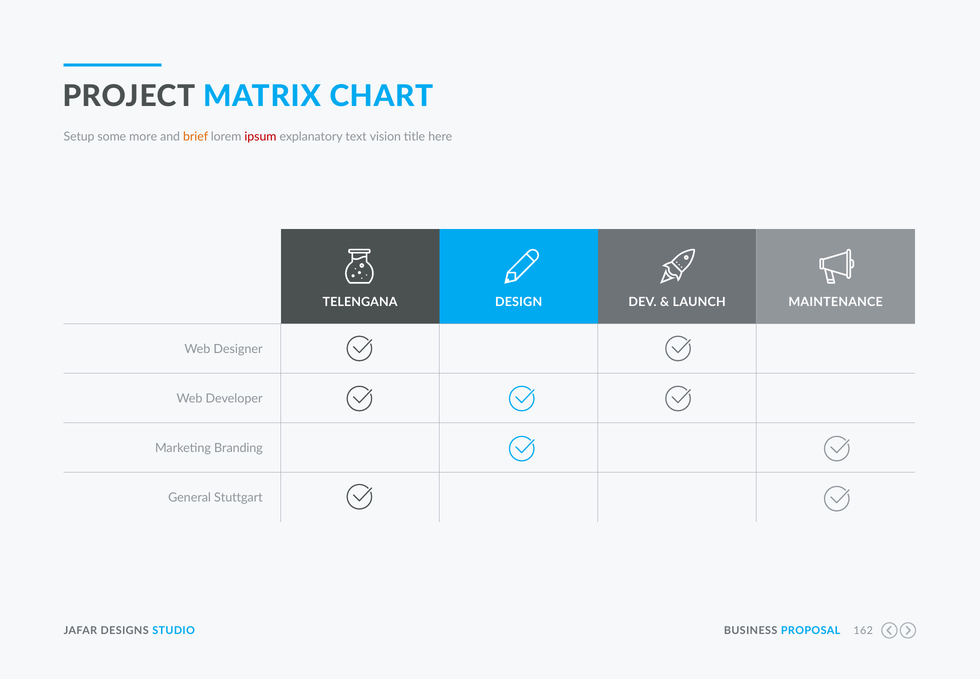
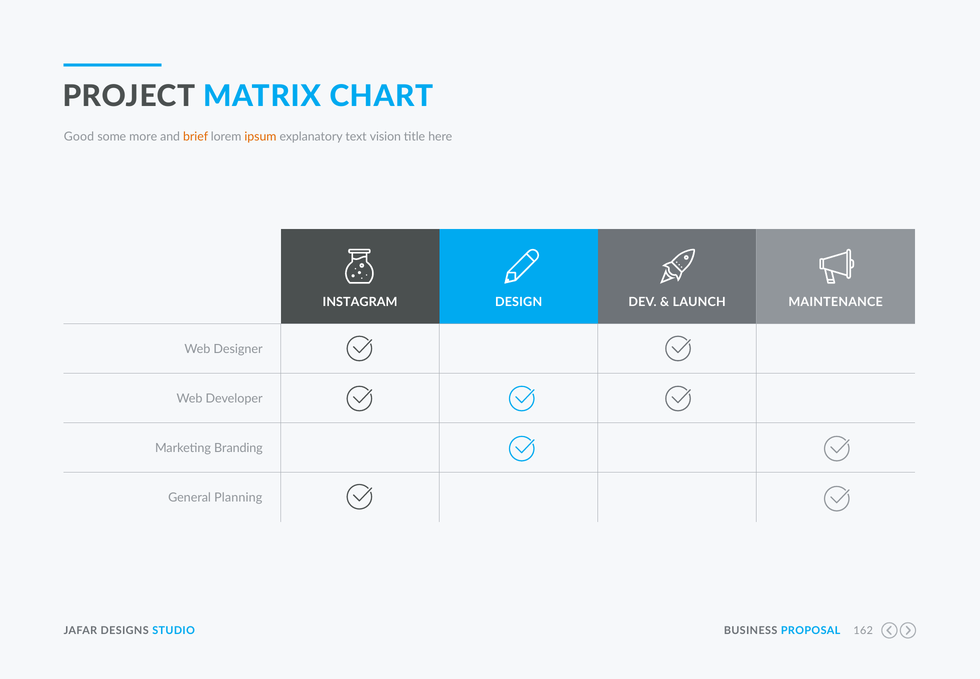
Setup: Setup -> Good
ipsum colour: red -> orange
TELENGANA: TELENGANA -> INSTAGRAM
Stuttgart: Stuttgart -> Planning
